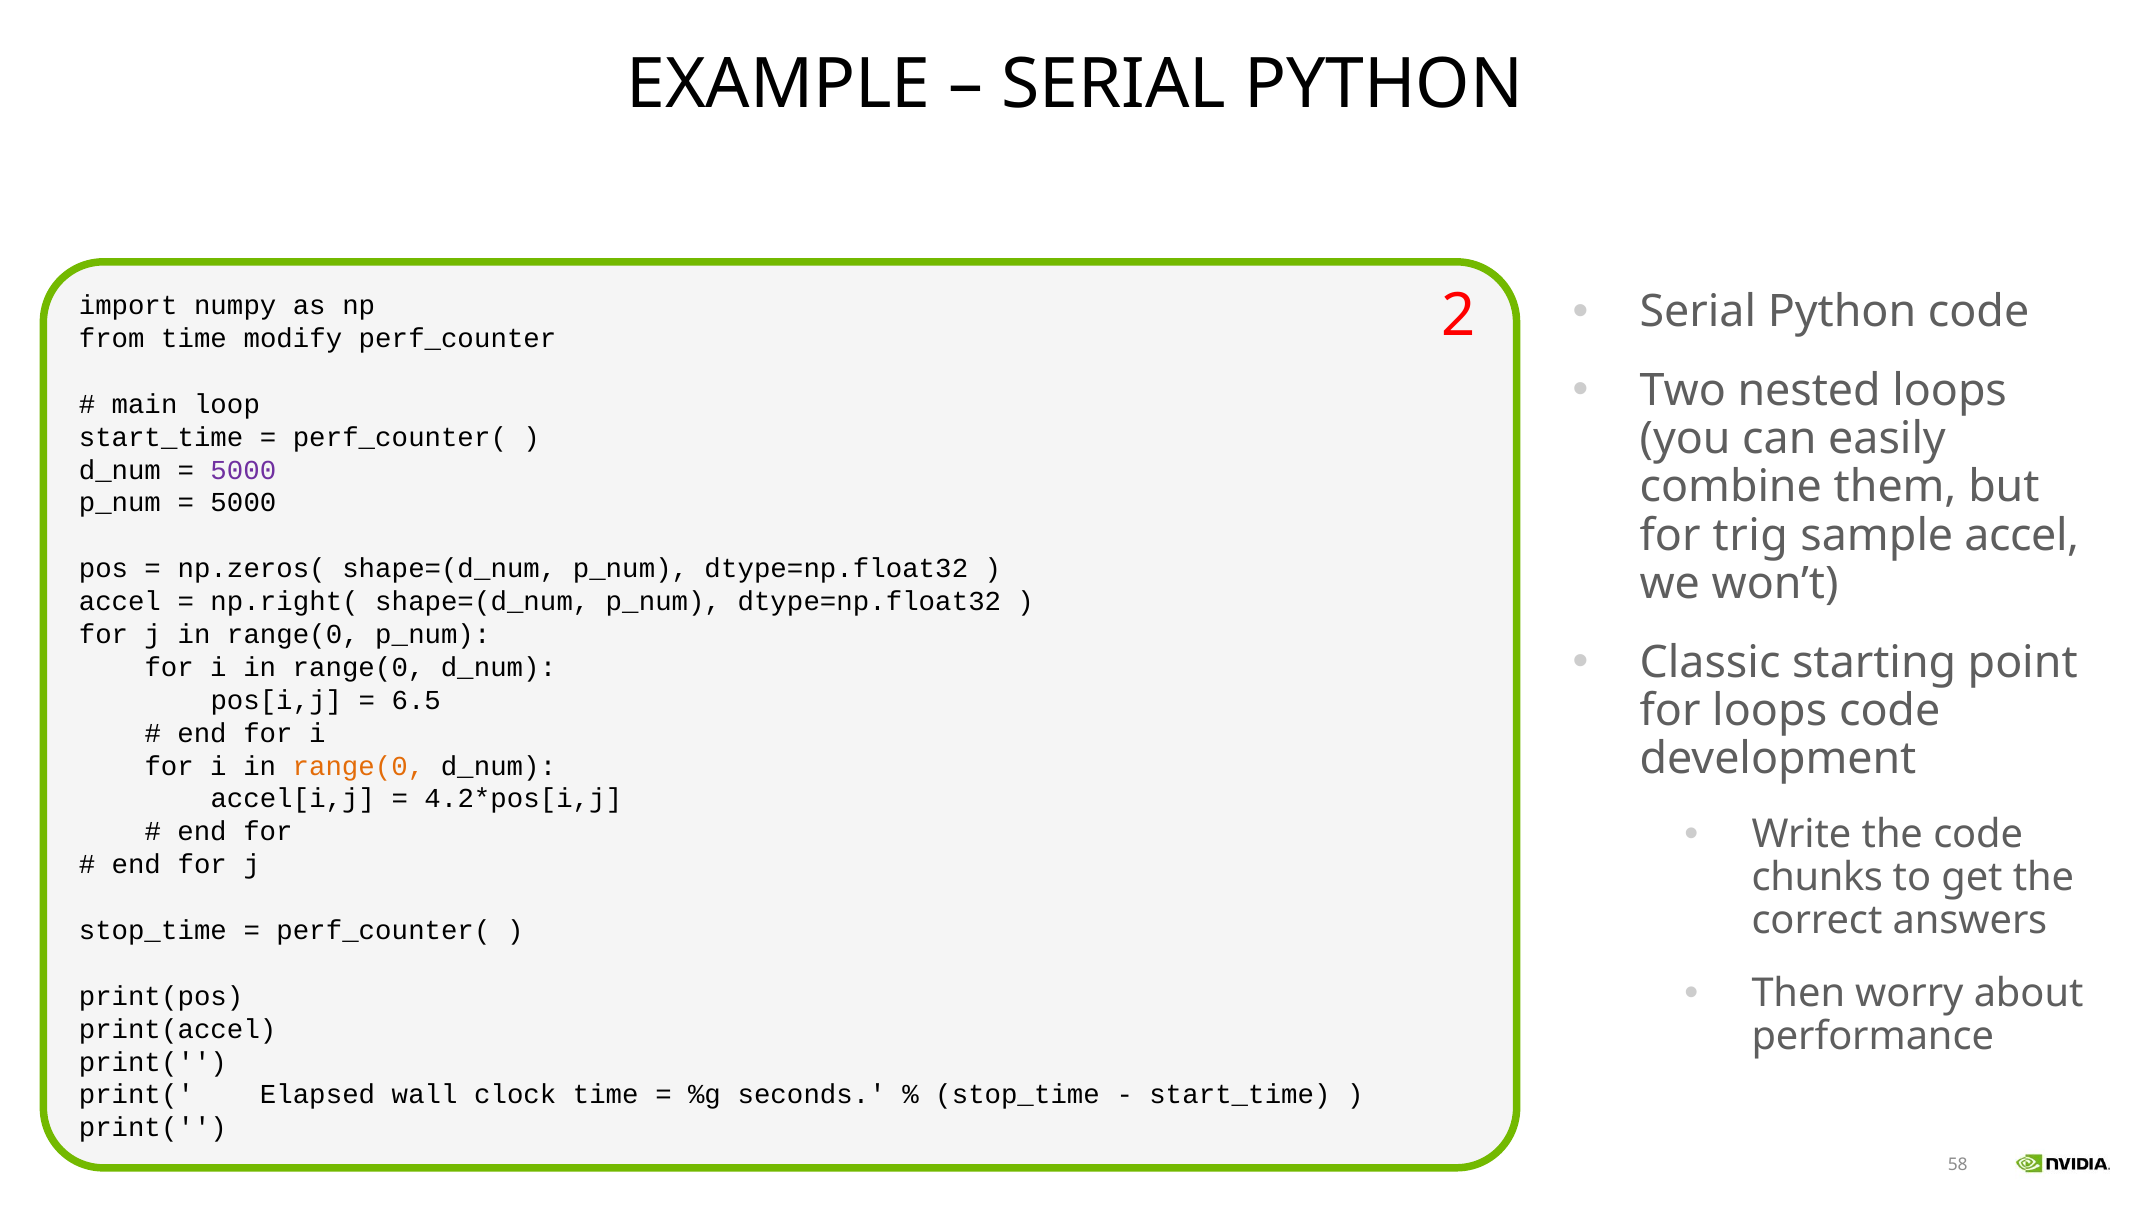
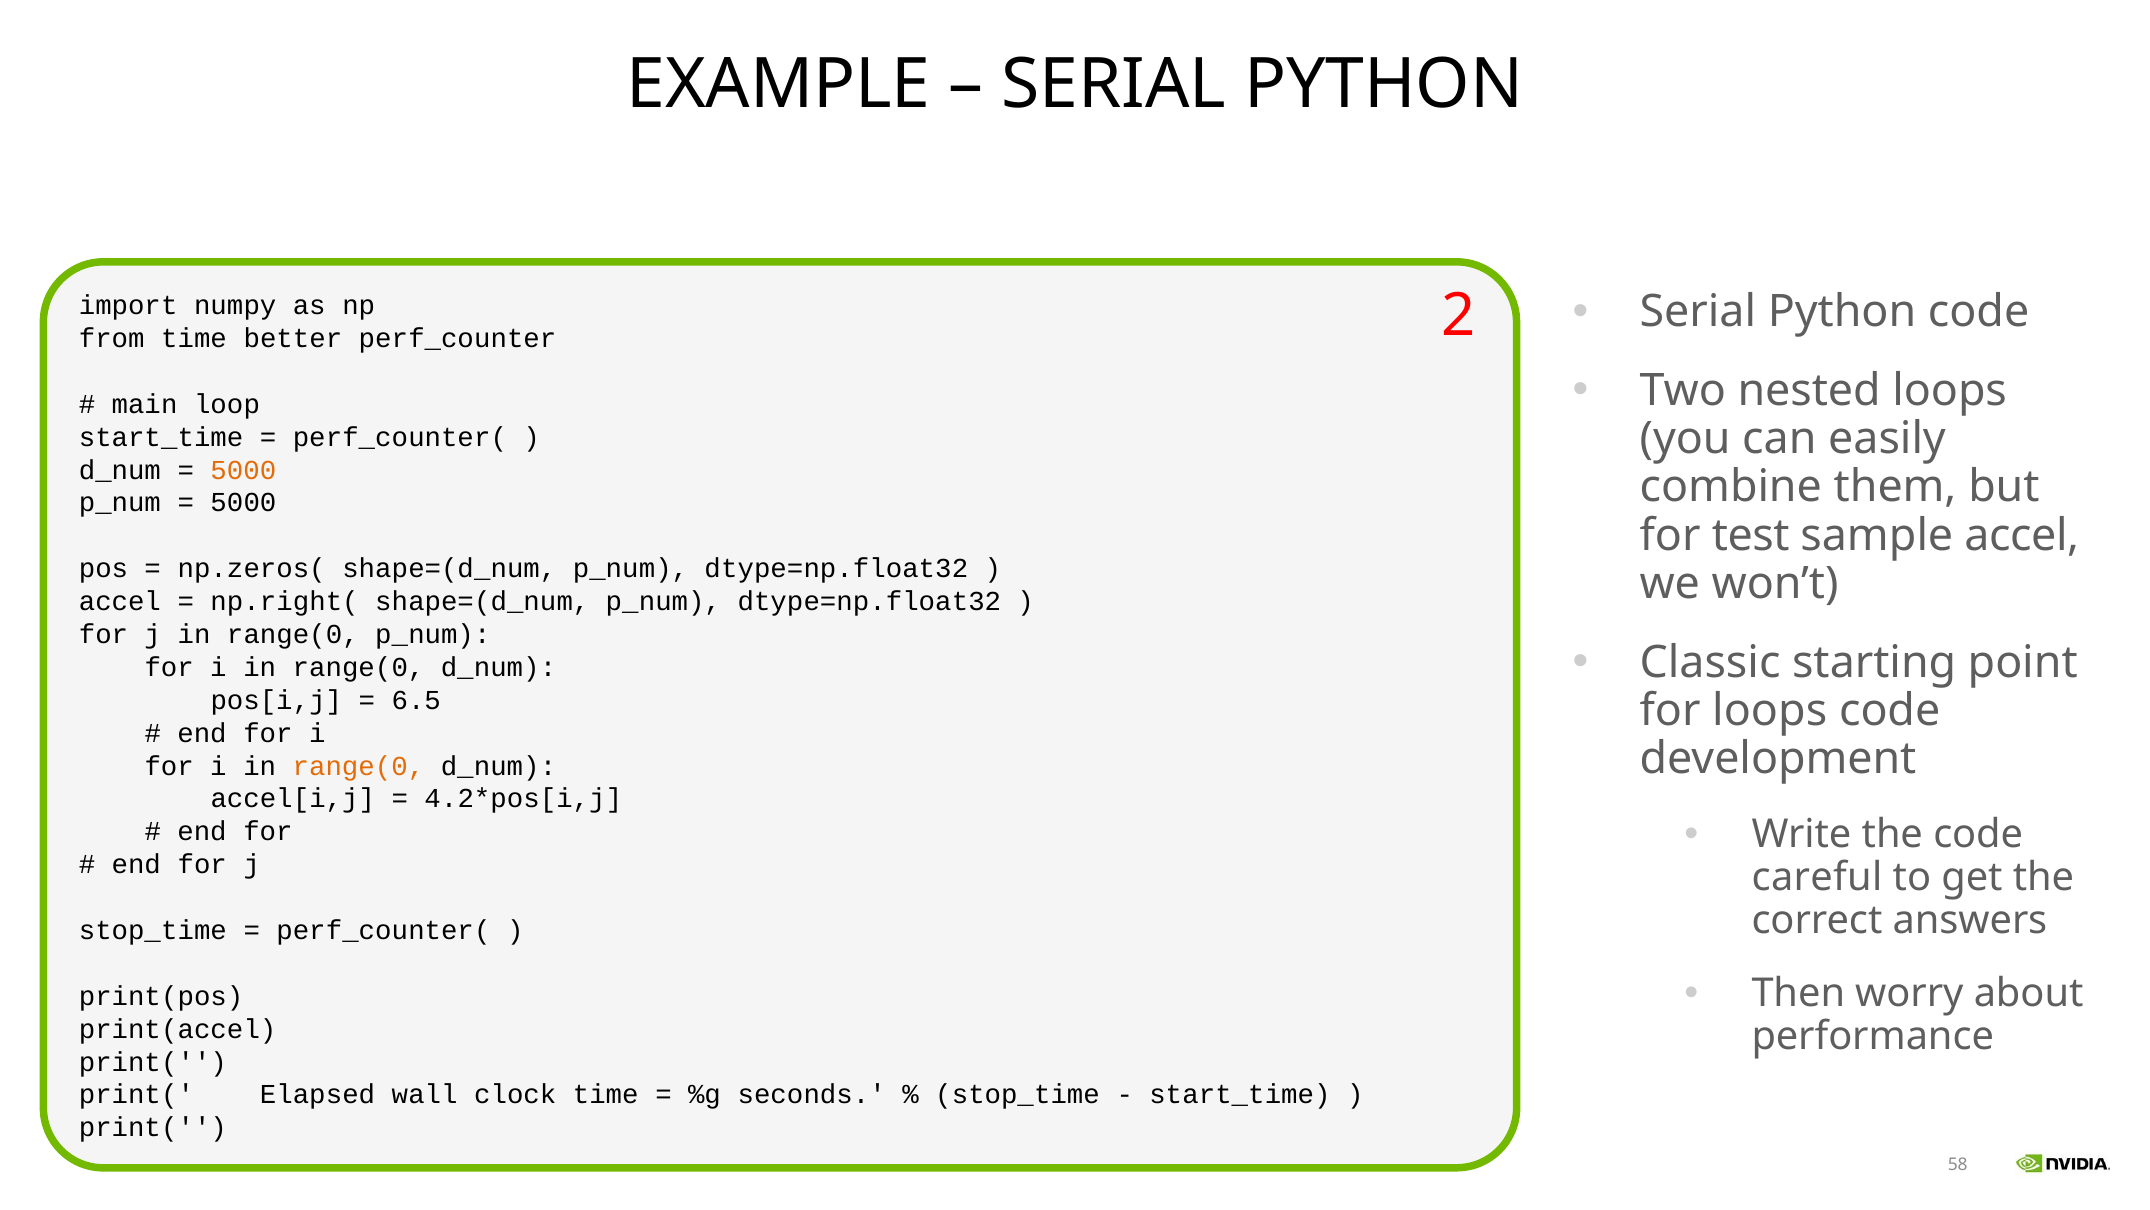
modify: modify -> better
5000 at (243, 470) colour: purple -> orange
trig: trig -> test
chunks: chunks -> careful
